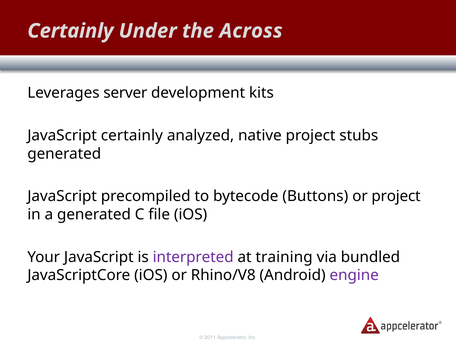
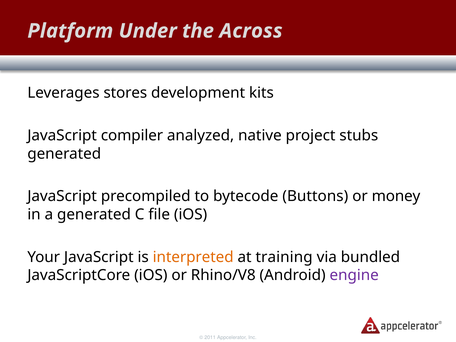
Certainly at (70, 31): Certainly -> Platform
server: server -> stores
JavaScript certainly: certainly -> compiler
or project: project -> money
interpreted colour: purple -> orange
